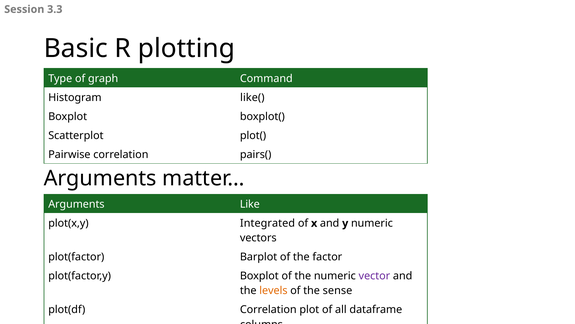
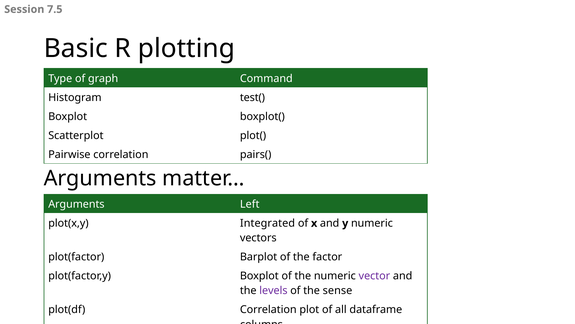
3.3: 3.3 -> 7.5
like(: like( -> test(
Like: Like -> Left
levels colour: orange -> purple
